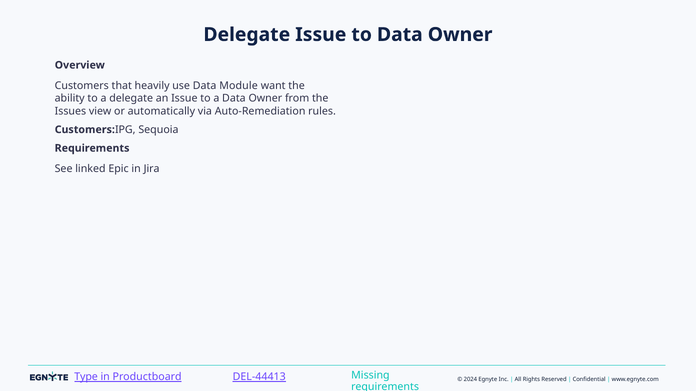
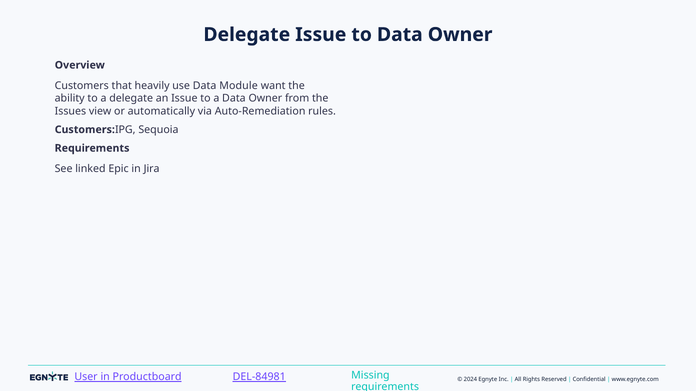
Type: Type -> User
DEL-44413: DEL-44413 -> DEL-84981
